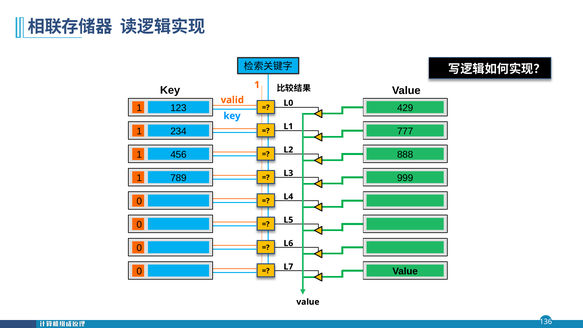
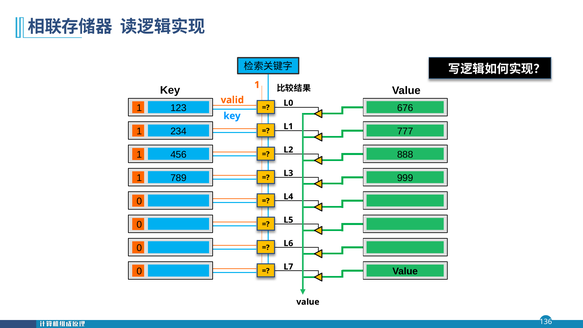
429: 429 -> 676
